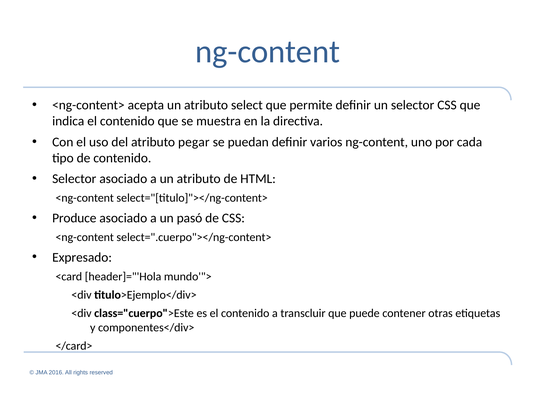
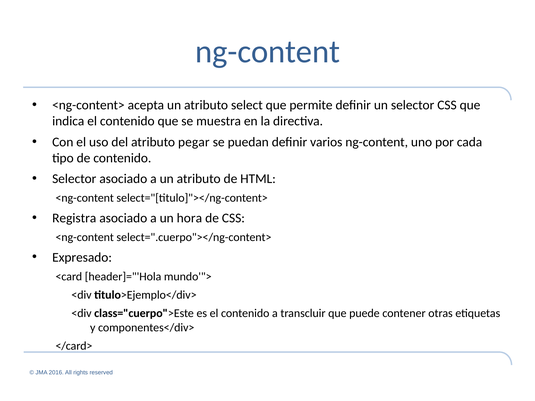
Produce: Produce -> Registra
pasó: pasó -> hora
